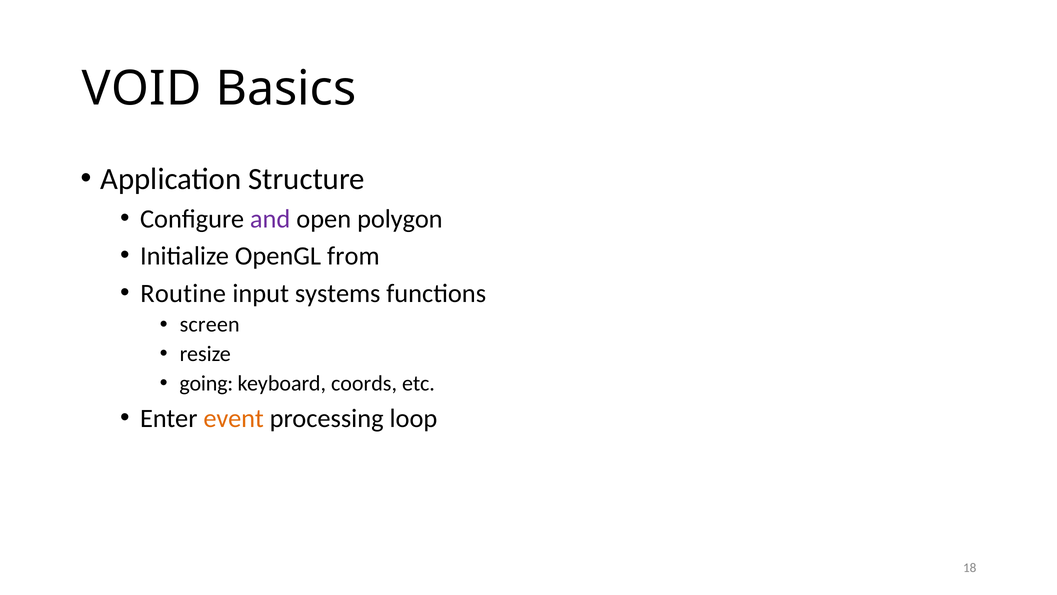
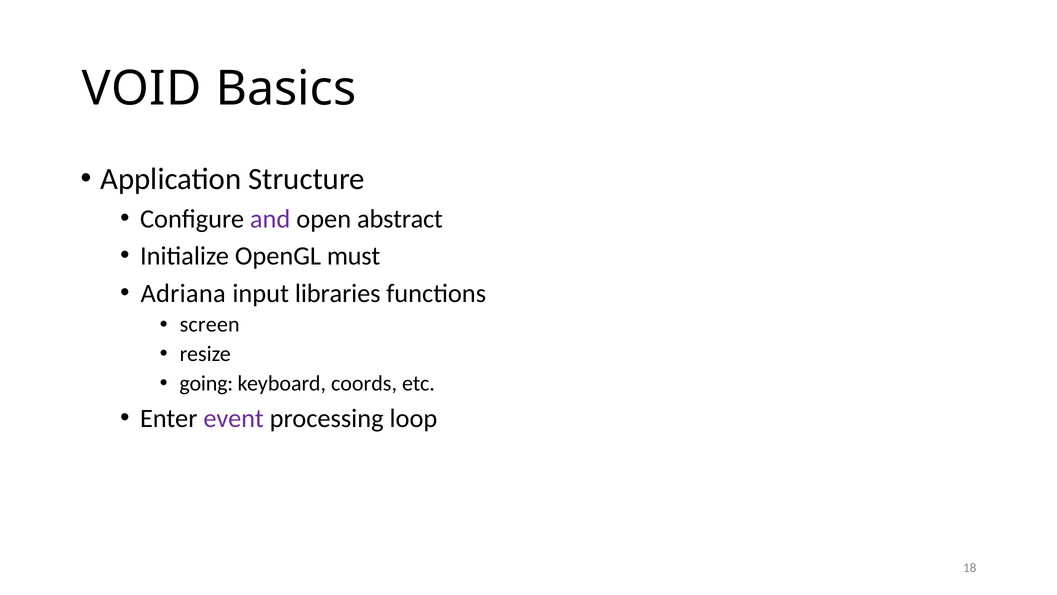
polygon: polygon -> abstract
from: from -> must
Routine: Routine -> Adriana
systems: systems -> libraries
event colour: orange -> purple
